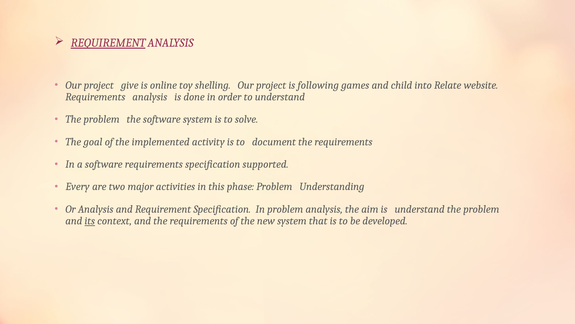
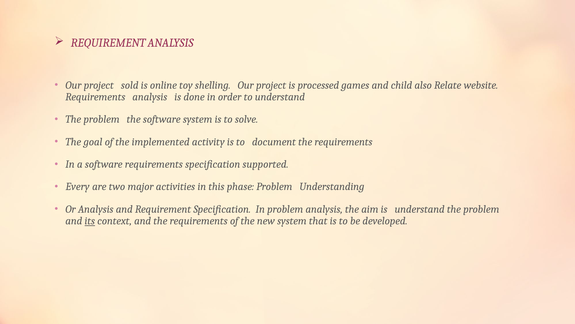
REQUIREMENT at (108, 43) underline: present -> none
give: give -> sold
following: following -> processed
into: into -> also
